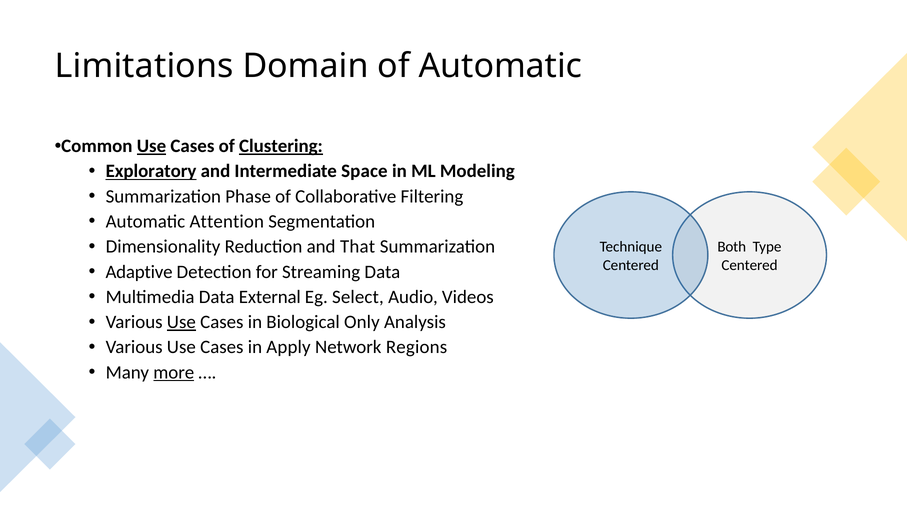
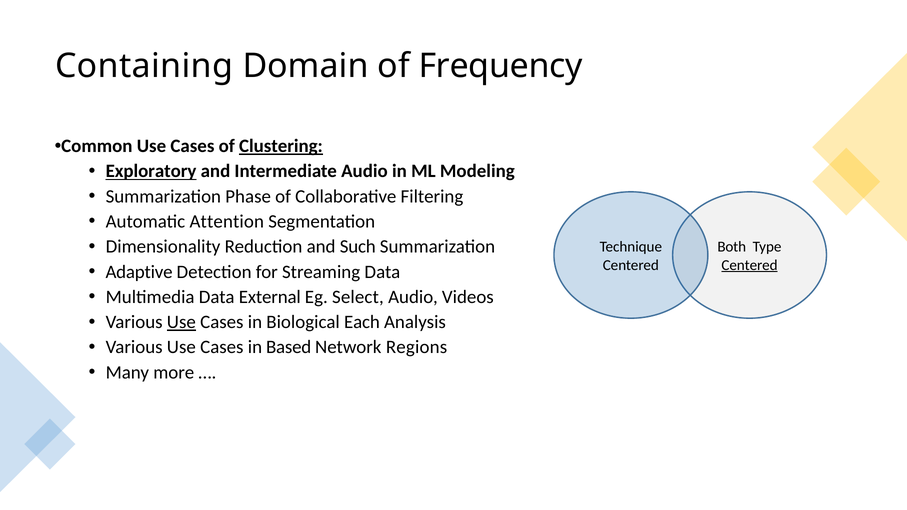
Limitations: Limitations -> Containing
of Automatic: Automatic -> Frequency
Use at (151, 146) underline: present -> none
Intermediate Space: Space -> Audio
That: That -> Such
Centered at (750, 265) underline: none -> present
Only: Only -> Each
Apply: Apply -> Based
more underline: present -> none
